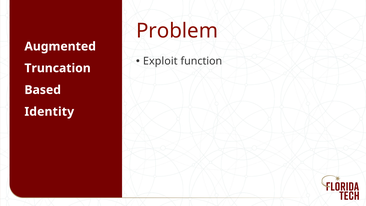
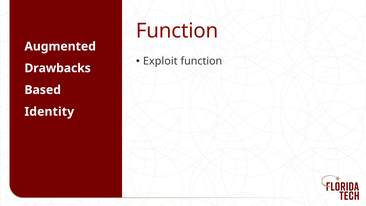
Problem at (177, 31): Problem -> Function
Truncation: Truncation -> Drawbacks
